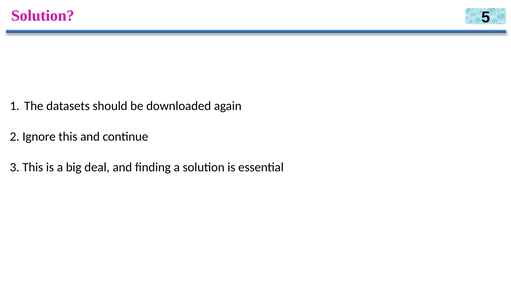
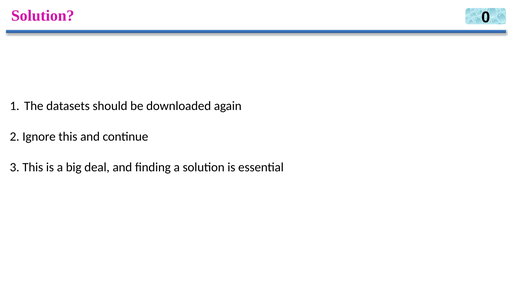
5: 5 -> 0
